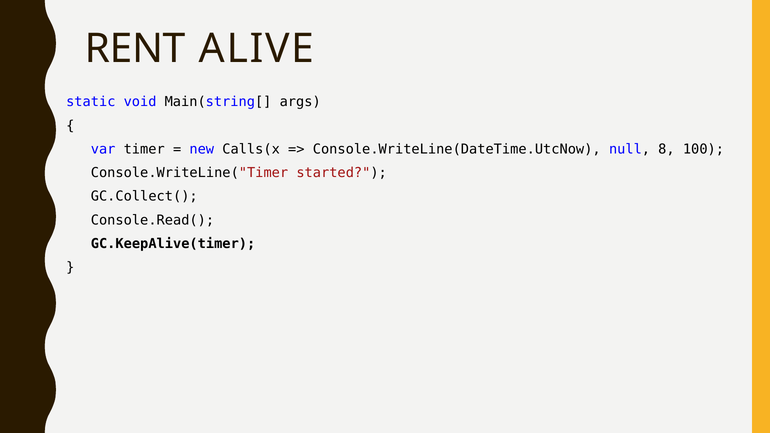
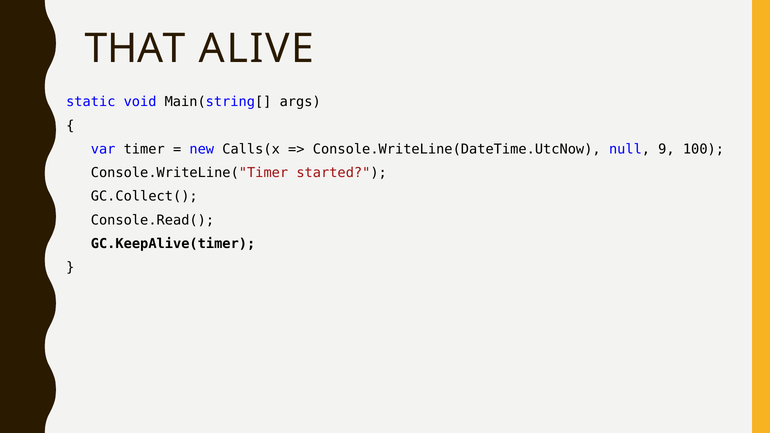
RENT: RENT -> THAT
8: 8 -> 9
